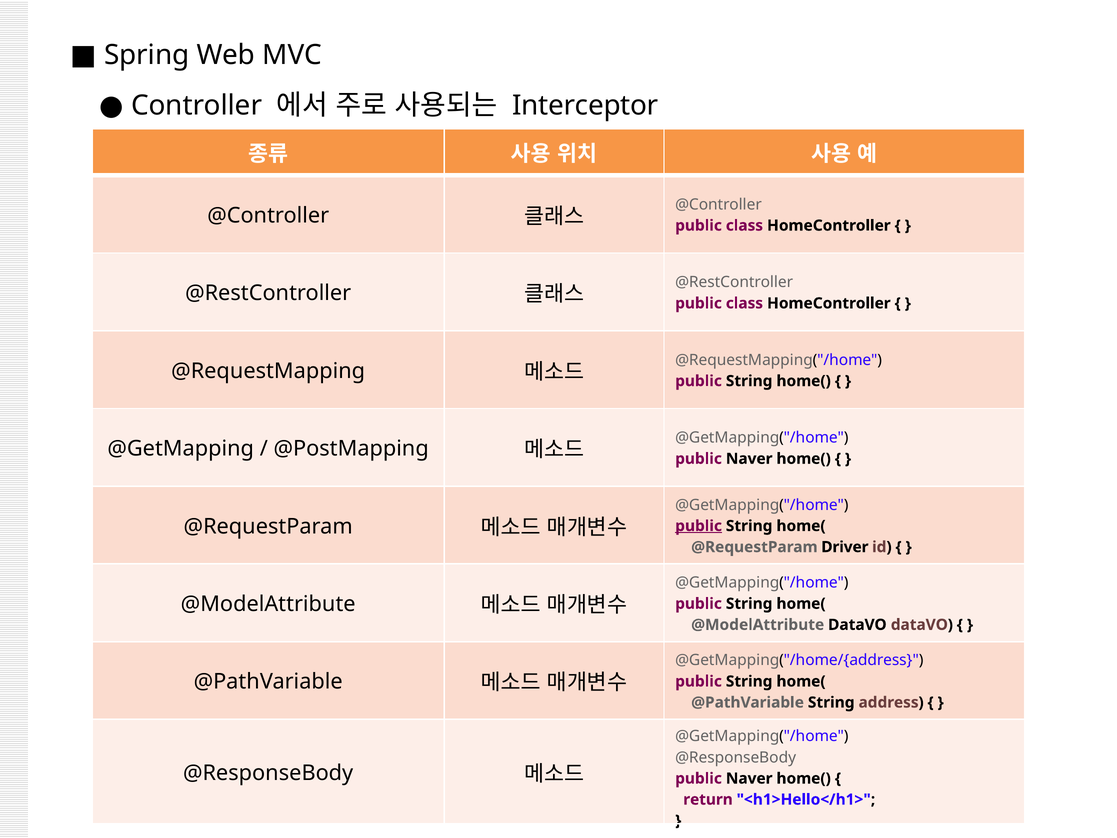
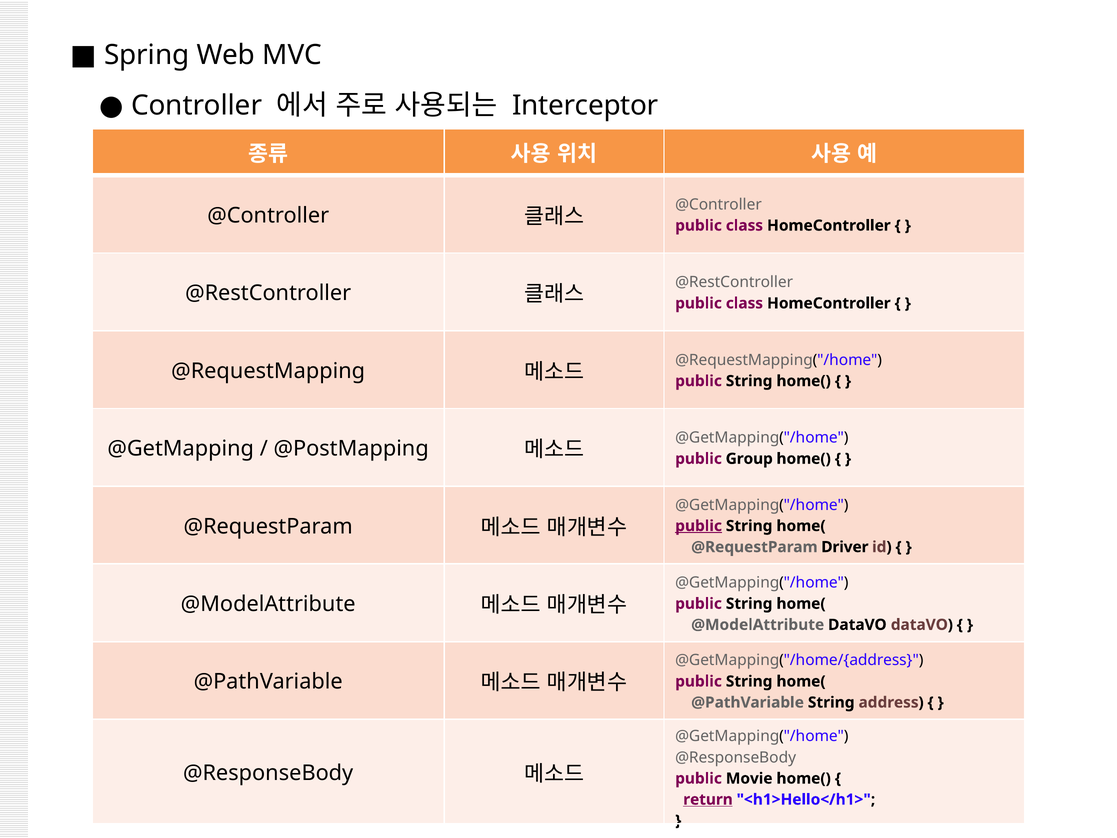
Naver at (749, 459): Naver -> Group
Naver at (749, 778): Naver -> Movie
return underline: none -> present
